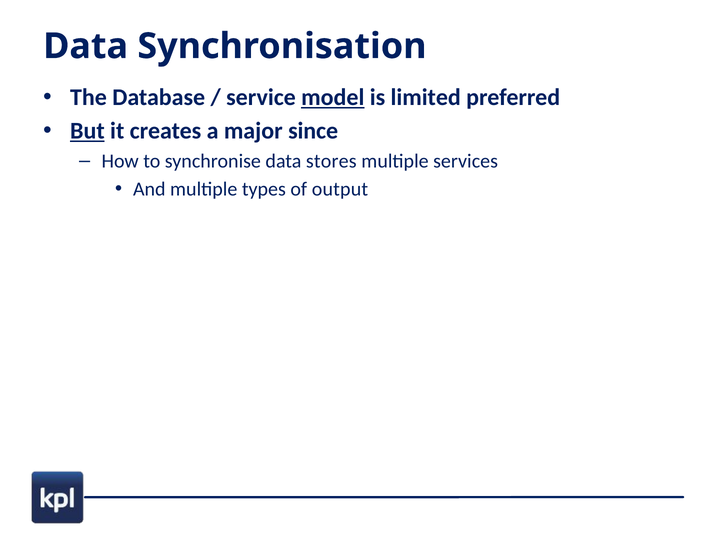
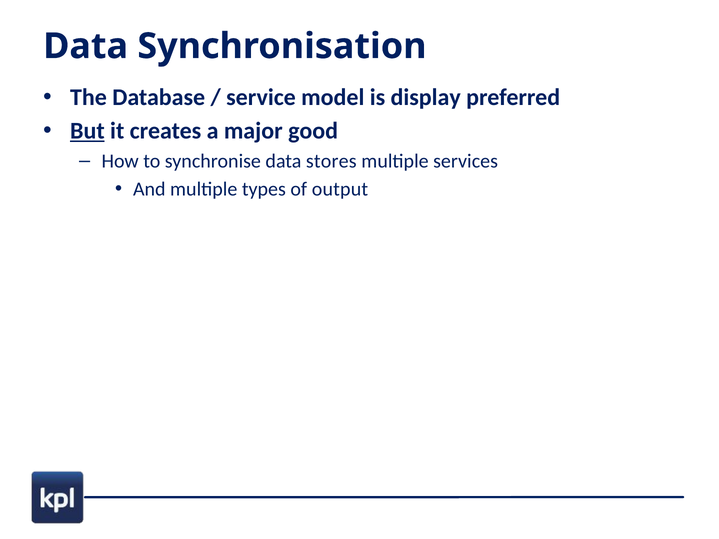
model underline: present -> none
limited: limited -> display
since: since -> good
